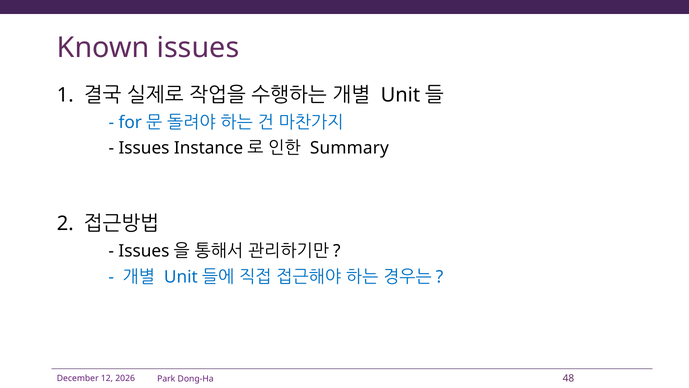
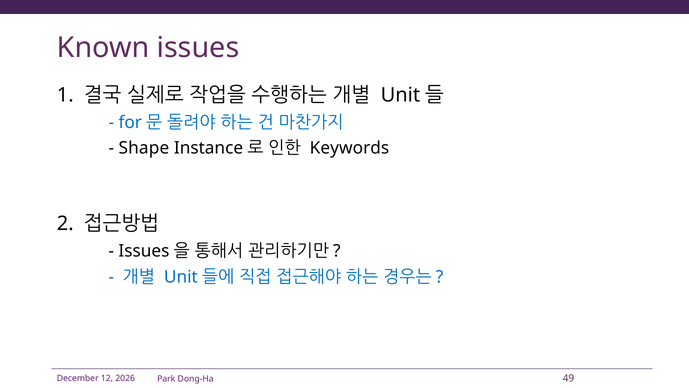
Issues at (144, 148): Issues -> Shape
Summary: Summary -> Keywords
48: 48 -> 49
